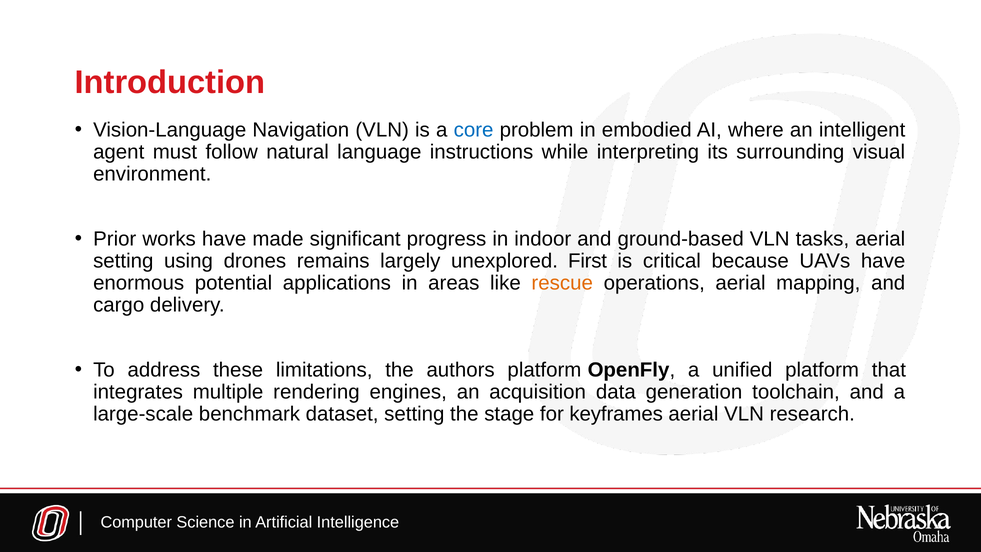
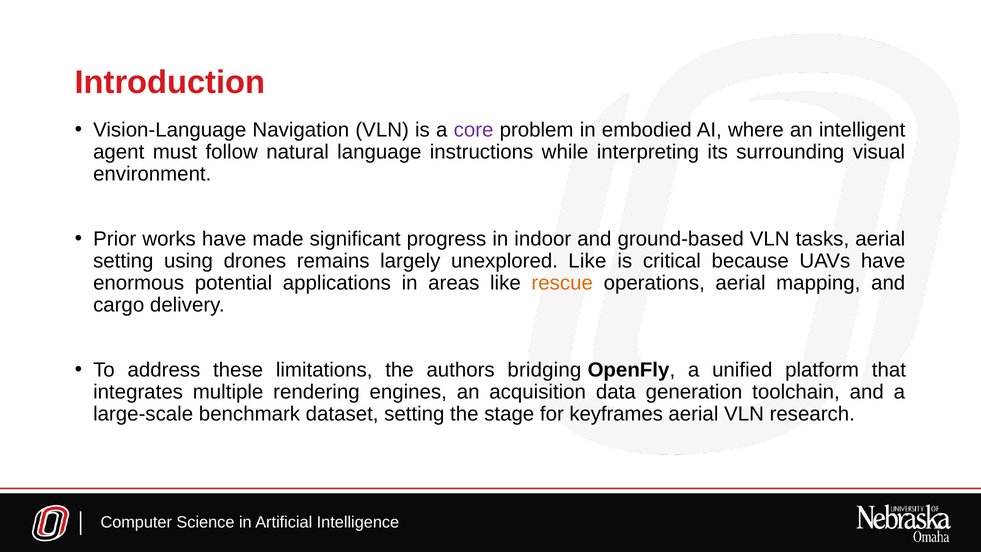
core colour: blue -> purple
unexplored First: First -> Like
authors platform: platform -> bridging
